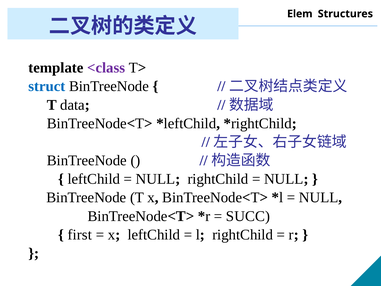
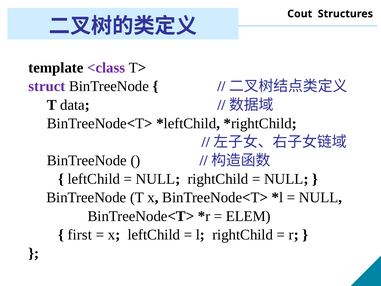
Elem: Elem -> Cout
struct colour: blue -> purple
SUCC: SUCC -> ELEM
